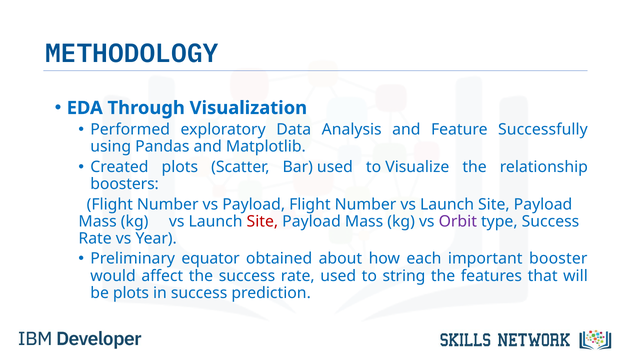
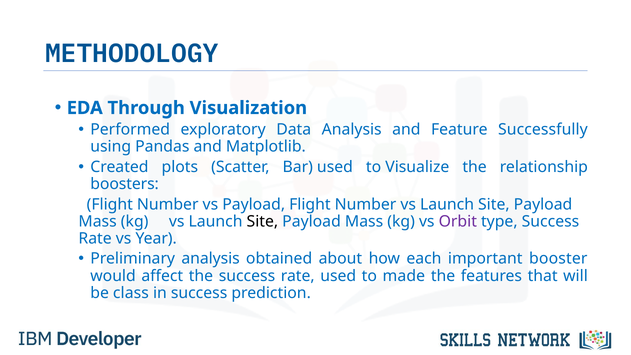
Site at (262, 221) colour: red -> black
Preliminary equator: equator -> analysis
string: string -> made
be plots: plots -> class
